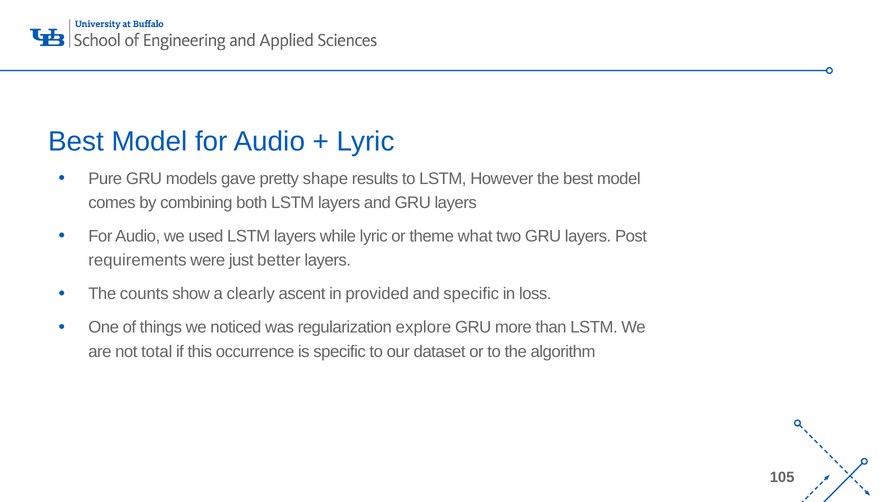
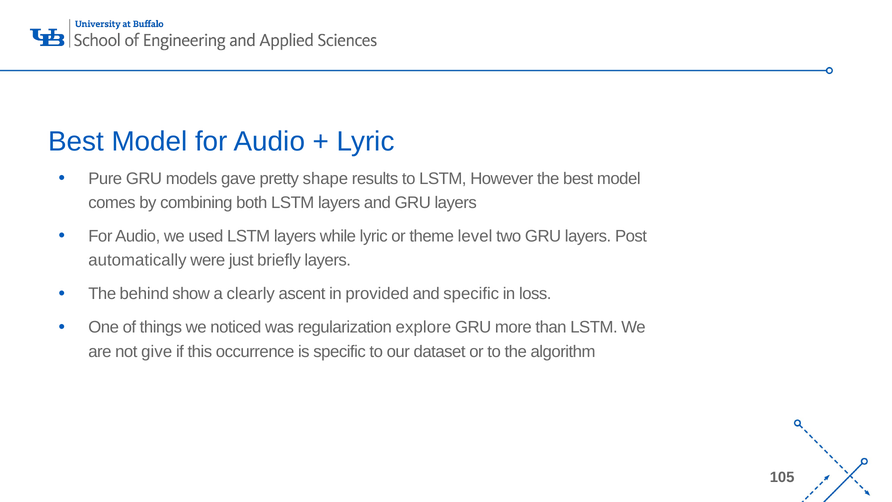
what: what -> level
requirements: requirements -> automatically
better: better -> briefly
counts: counts -> behind
total: total -> give
